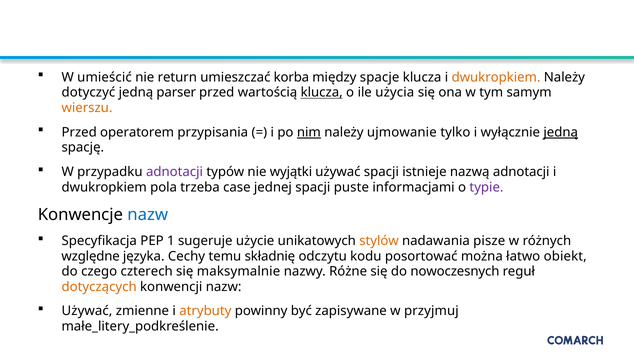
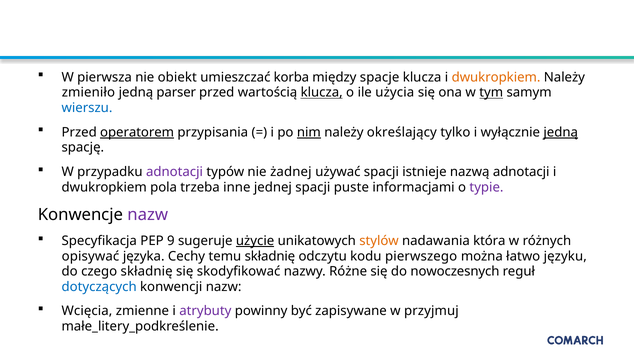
umieścić: umieścić -> pierwsza
return: return -> obiekt
dotyczyć: dotyczyć -> zmieniło
tym underline: none -> present
wierszu colour: orange -> blue
operatorem underline: none -> present
ujmowanie: ujmowanie -> określający
wyjątki: wyjątki -> żadnej
case: case -> inne
nazw at (148, 214) colour: blue -> purple
1: 1 -> 9
użycie underline: none -> present
pisze: pisze -> która
względne: względne -> opisywać
posortować: posortować -> pierwszego
obiekt: obiekt -> języku
czego czterech: czterech -> składnię
maksymalnie: maksymalnie -> skodyfikować
dotyczących colour: orange -> blue
Używać at (87, 311): Używać -> Wcięcia
atrybuty colour: orange -> purple
